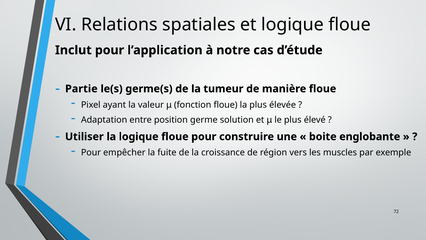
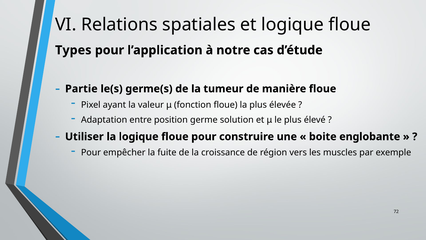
Inclut: Inclut -> Types
